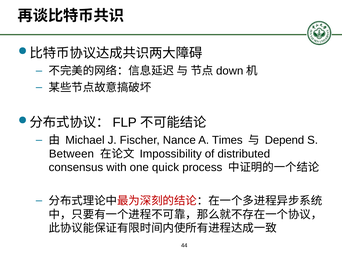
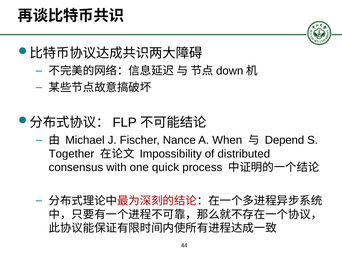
Times: Times -> When
Between: Between -> Together
